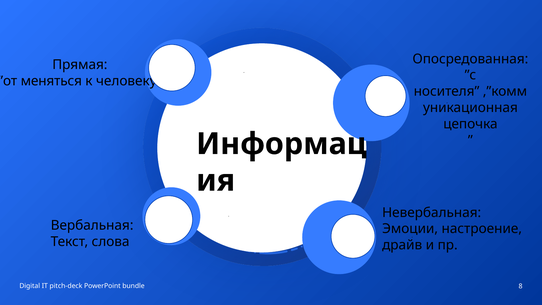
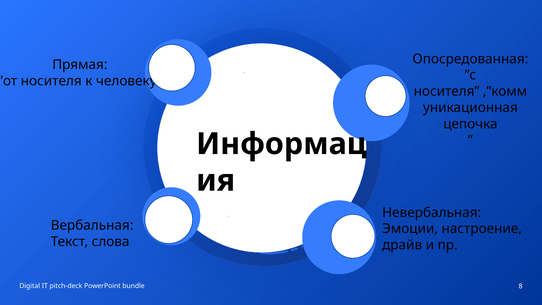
меняться at (51, 81): меняться -> носителя
